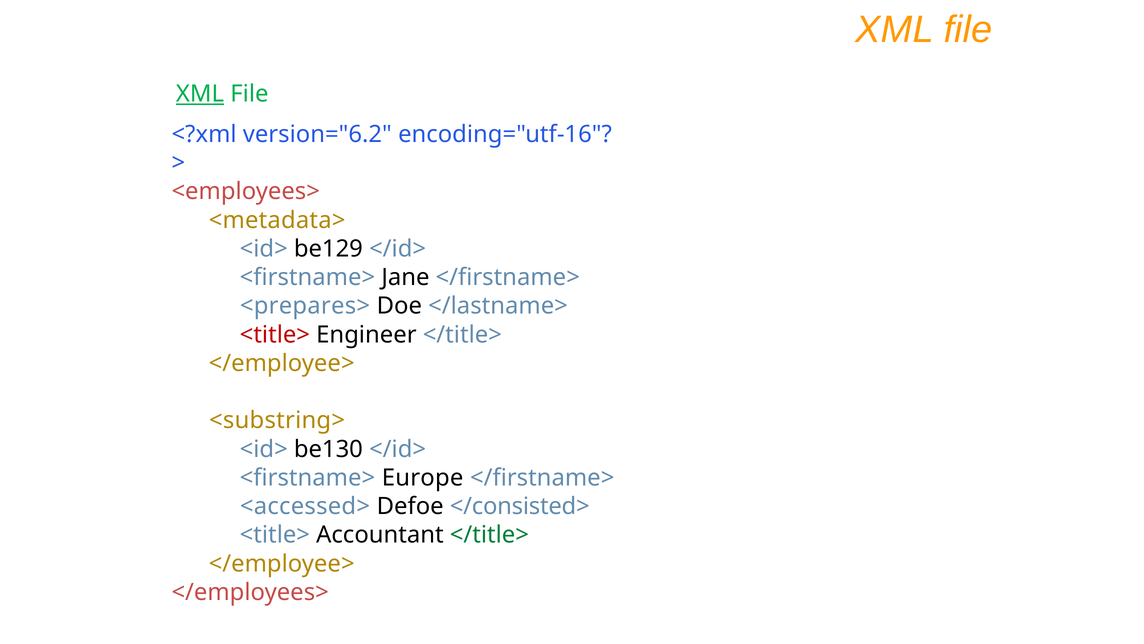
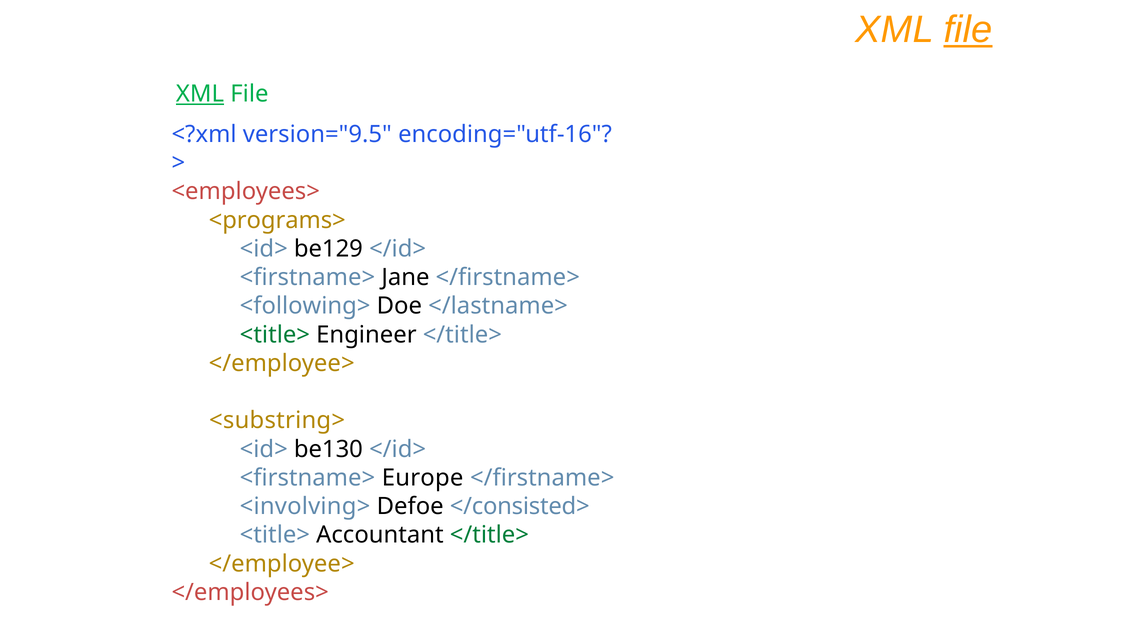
file at (968, 30) underline: none -> present
version="6.2: version="6.2 -> version="9.5
<metadata>: <metadata> -> <programs>
<prepares>: <prepares> -> <following>
<title> at (275, 334) colour: red -> green
<accessed>: <accessed> -> <involving>
